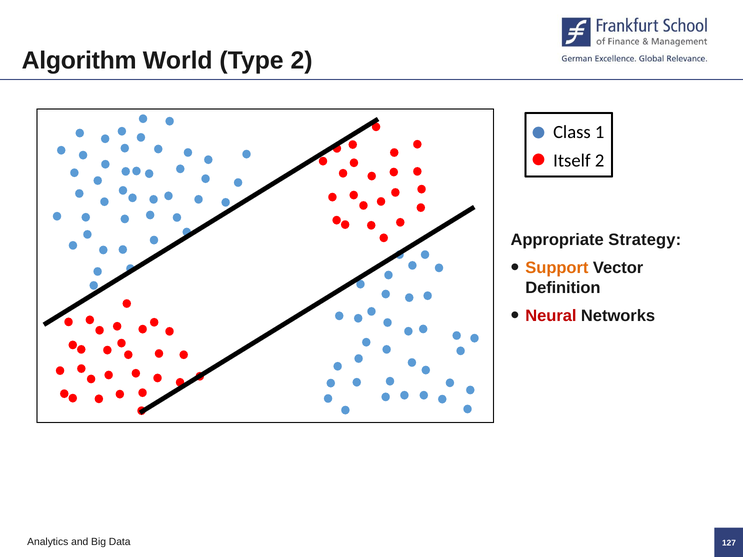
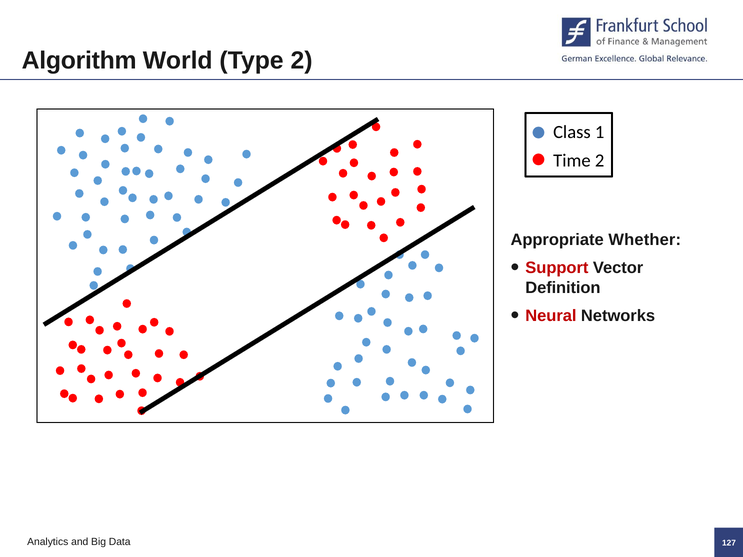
Itself: Itself -> Time
Strategy: Strategy -> Whether
Support colour: orange -> red
